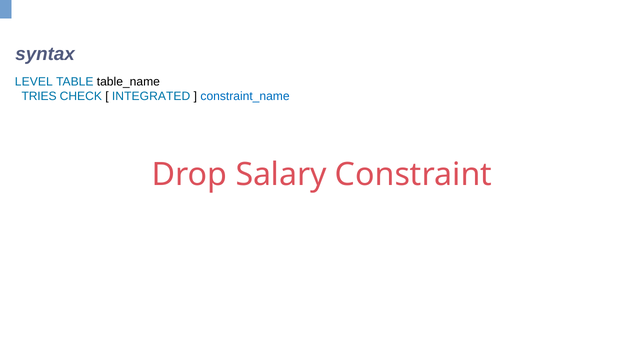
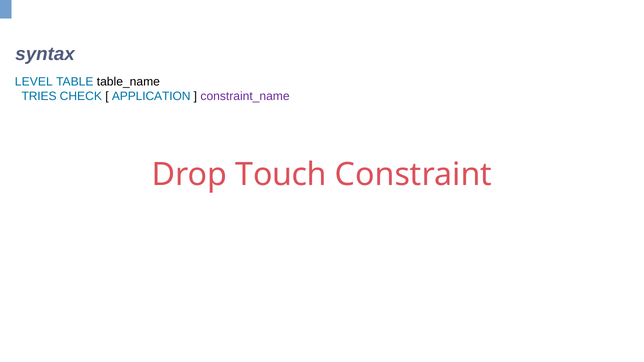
INTEGRATED: INTEGRATED -> APPLICATION
constraint_name colour: blue -> purple
Salary: Salary -> Touch
